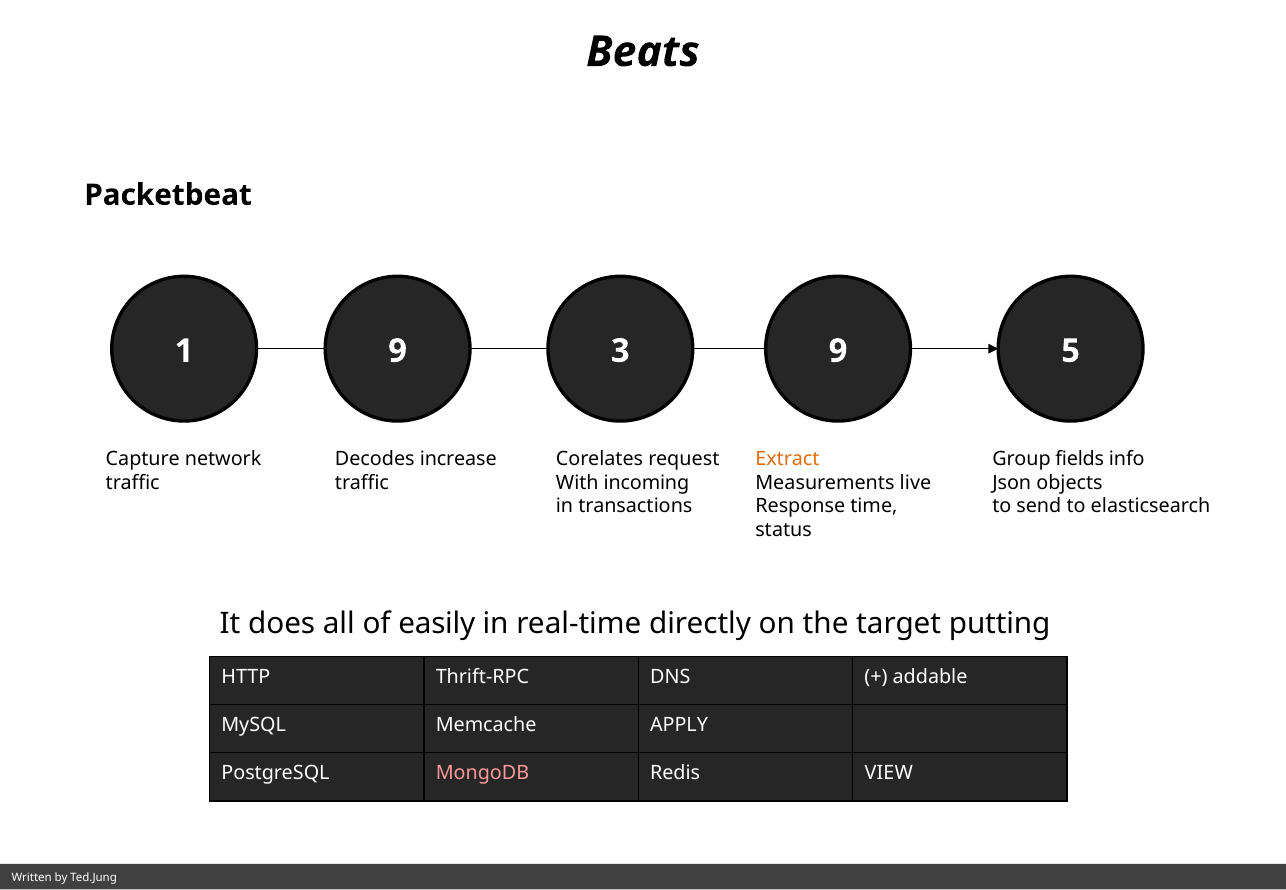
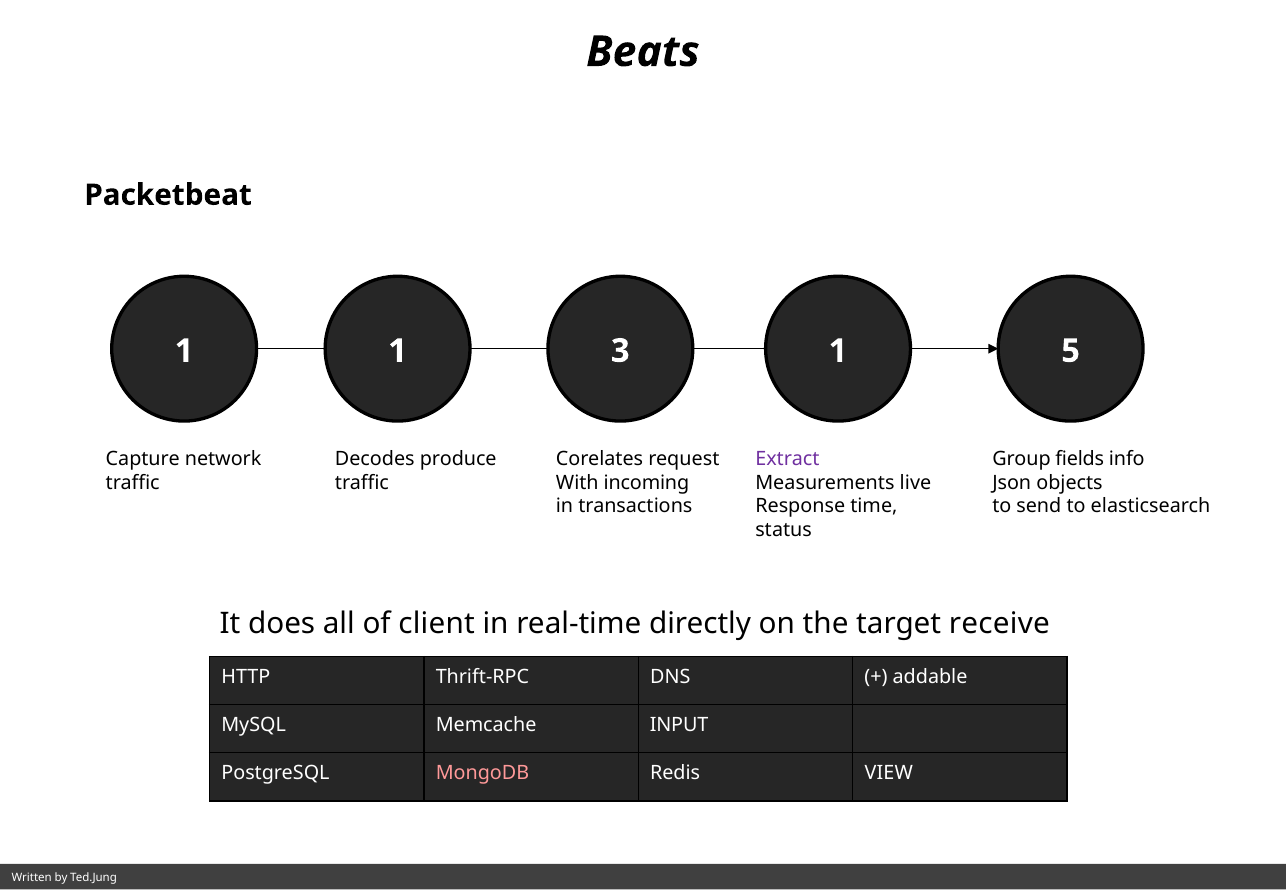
1 9: 9 -> 1
3 9: 9 -> 1
increase: increase -> produce
Extract colour: orange -> purple
easily: easily -> client
putting: putting -> receive
APPLY: APPLY -> INPUT
